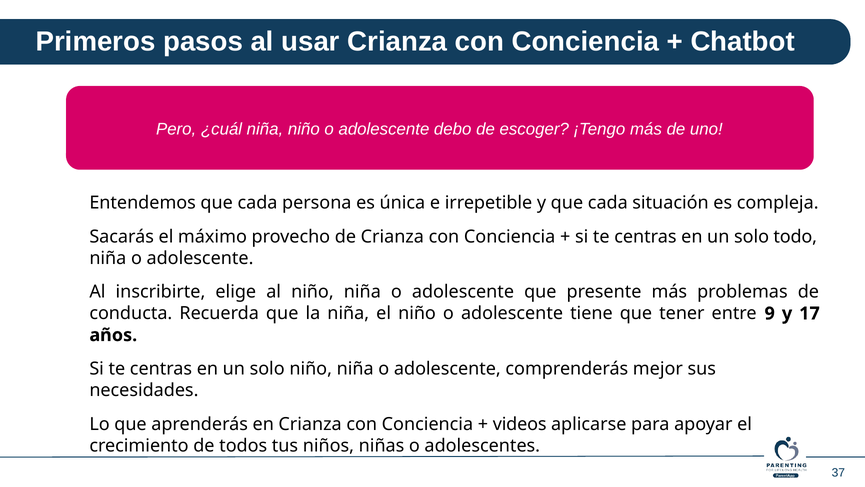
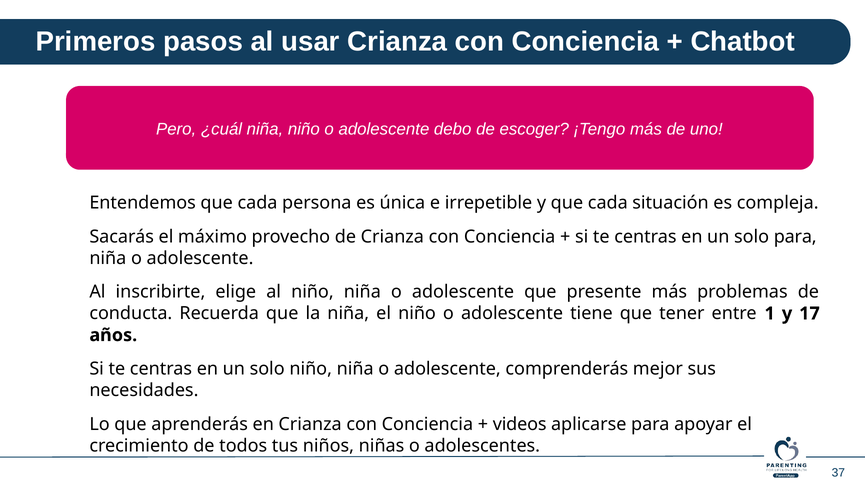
solo todo: todo -> para
9: 9 -> 1
